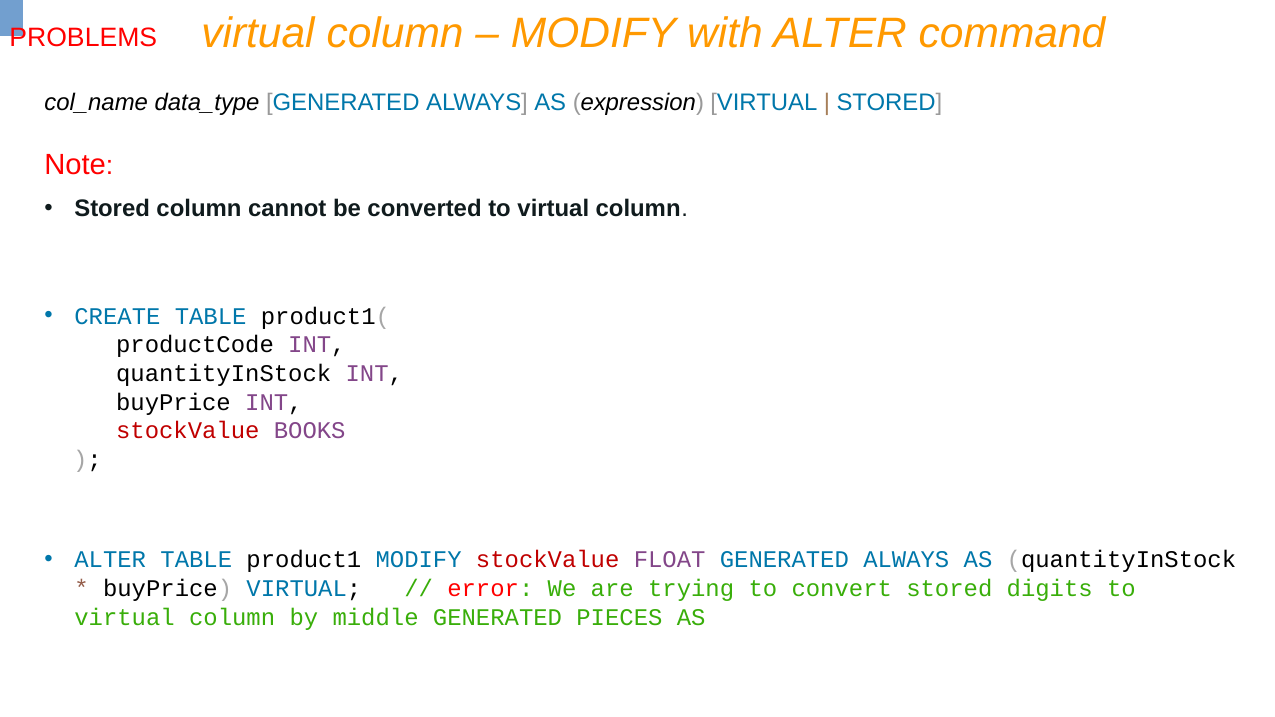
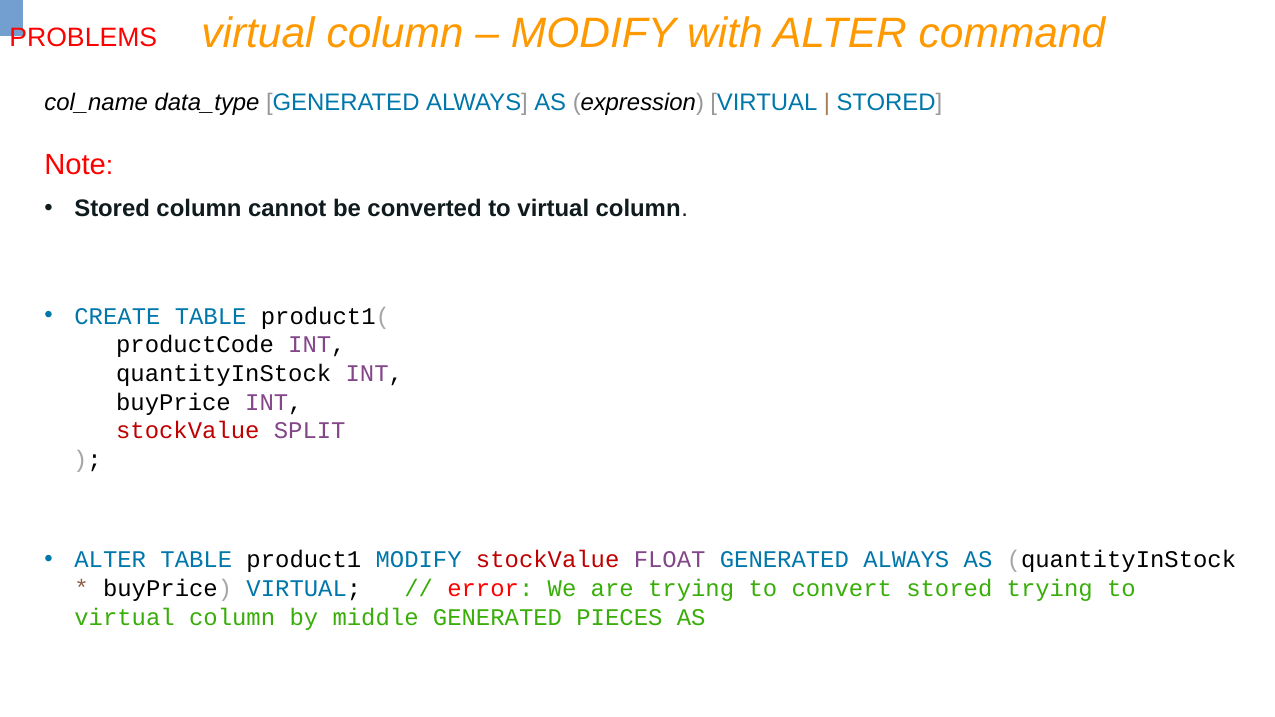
BOOKS: BOOKS -> SPLIT
stored digits: digits -> trying
